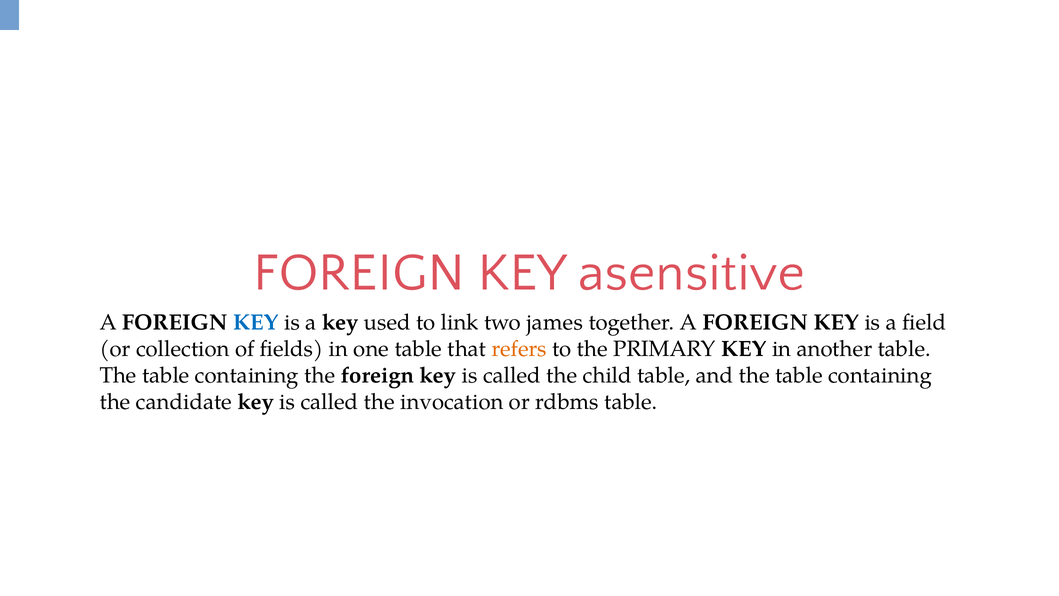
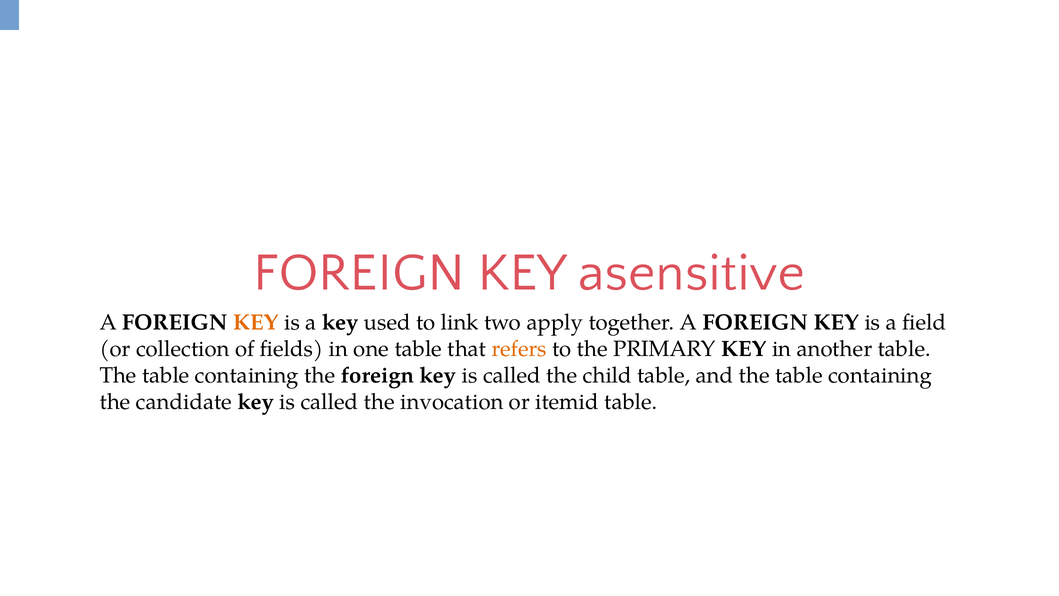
KEY at (256, 322) colour: blue -> orange
james: james -> apply
rdbms: rdbms -> itemid
